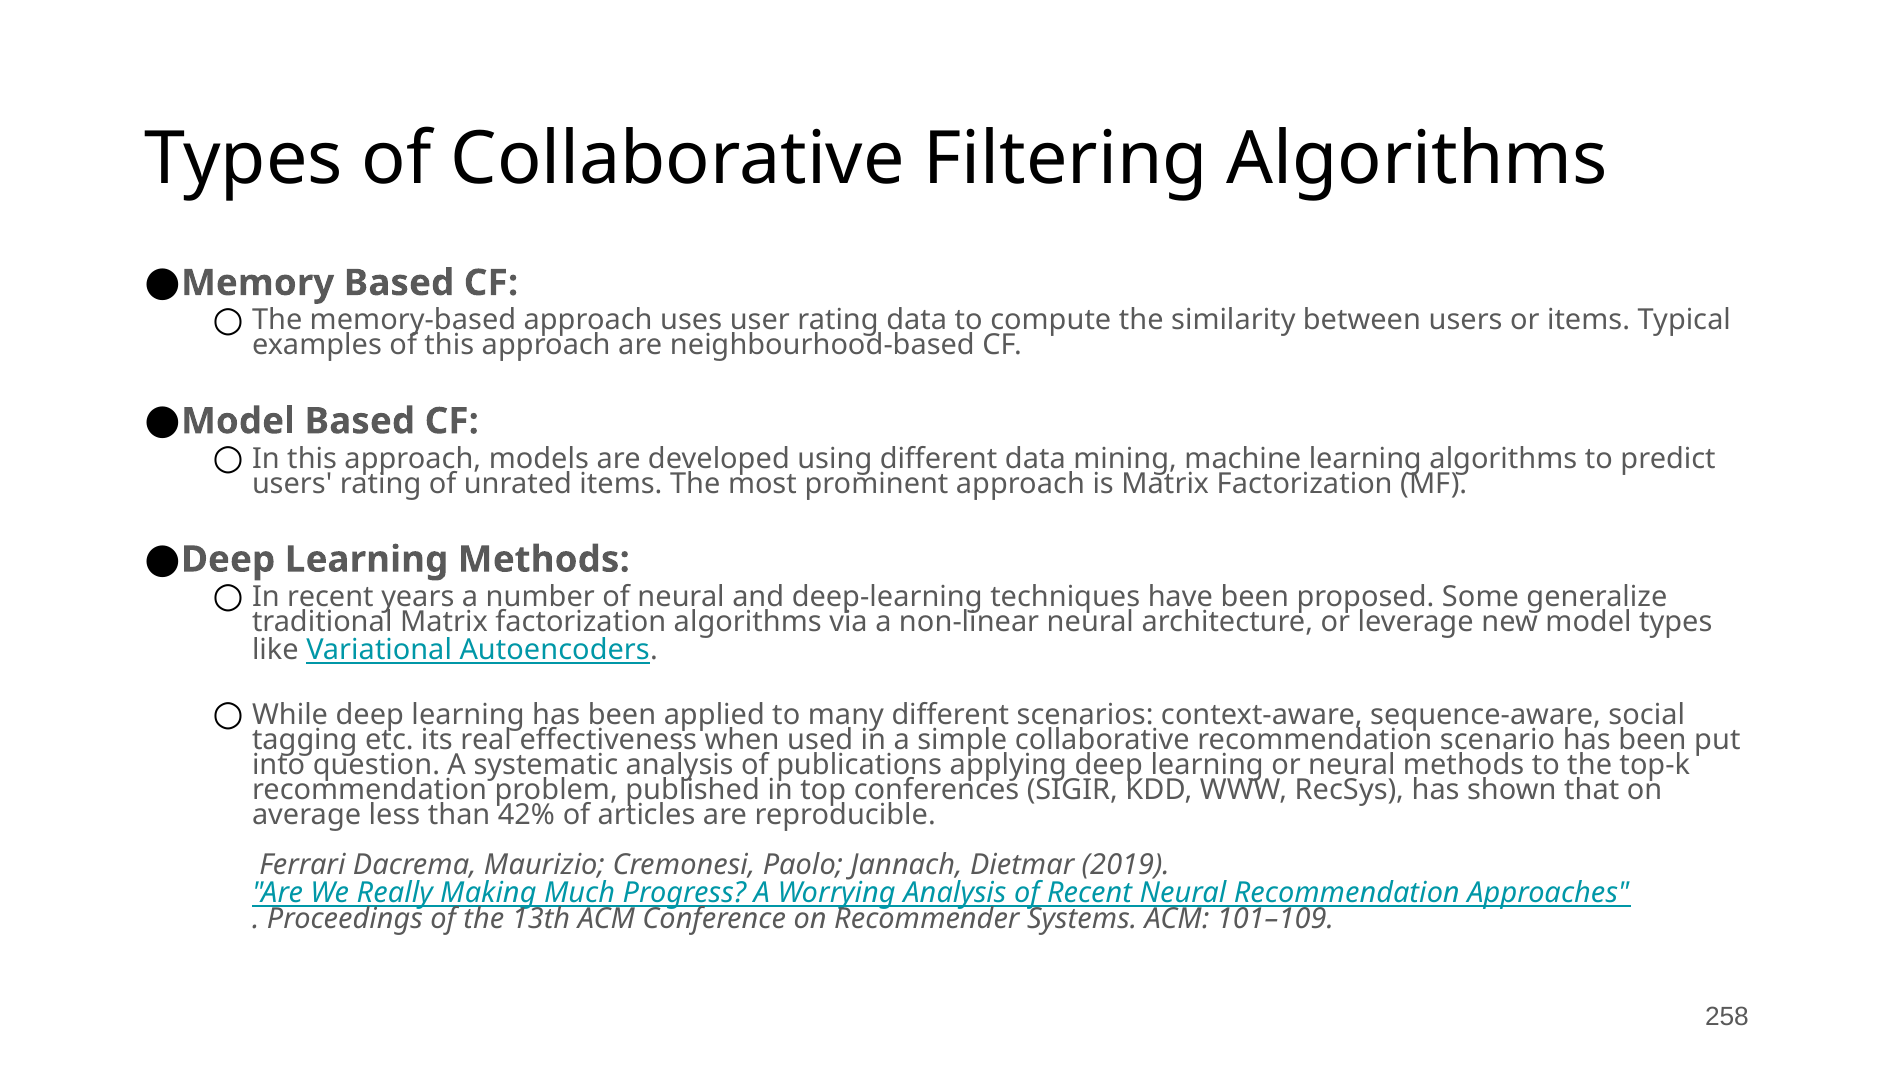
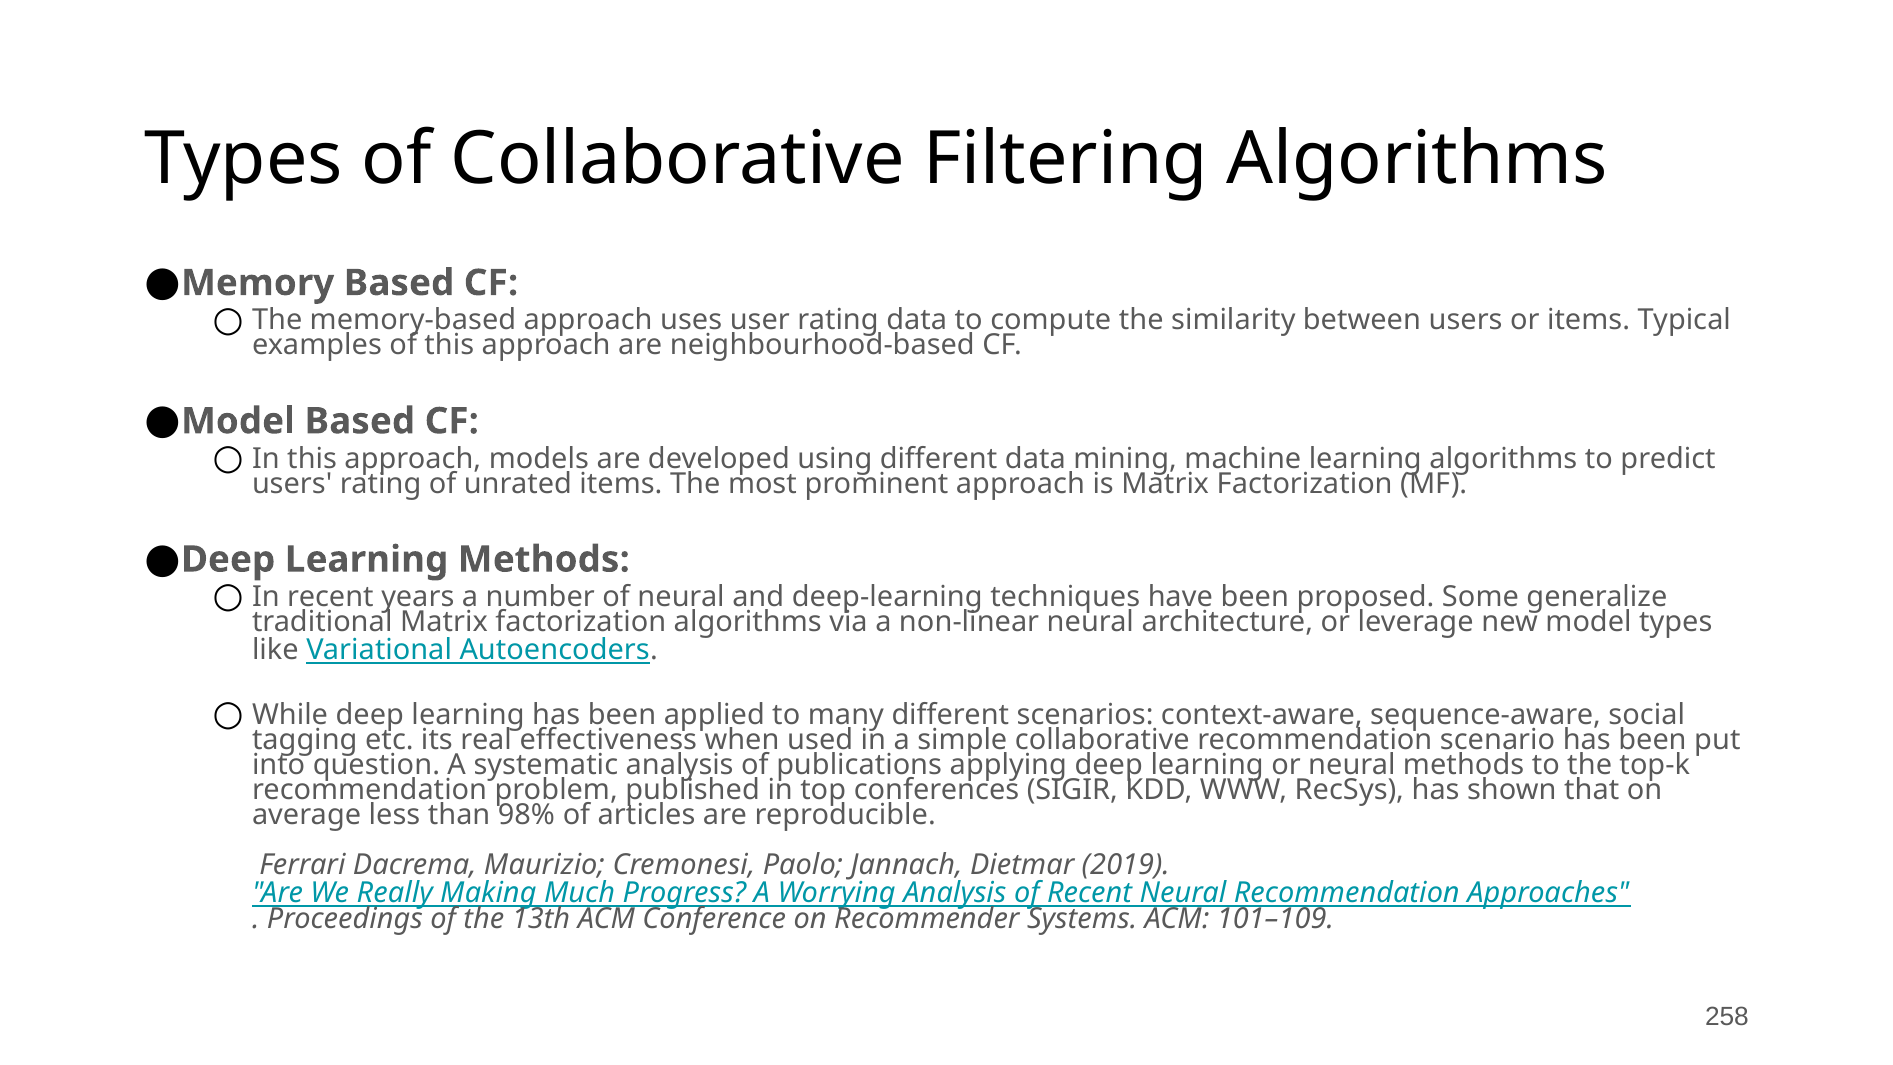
42%: 42% -> 98%
